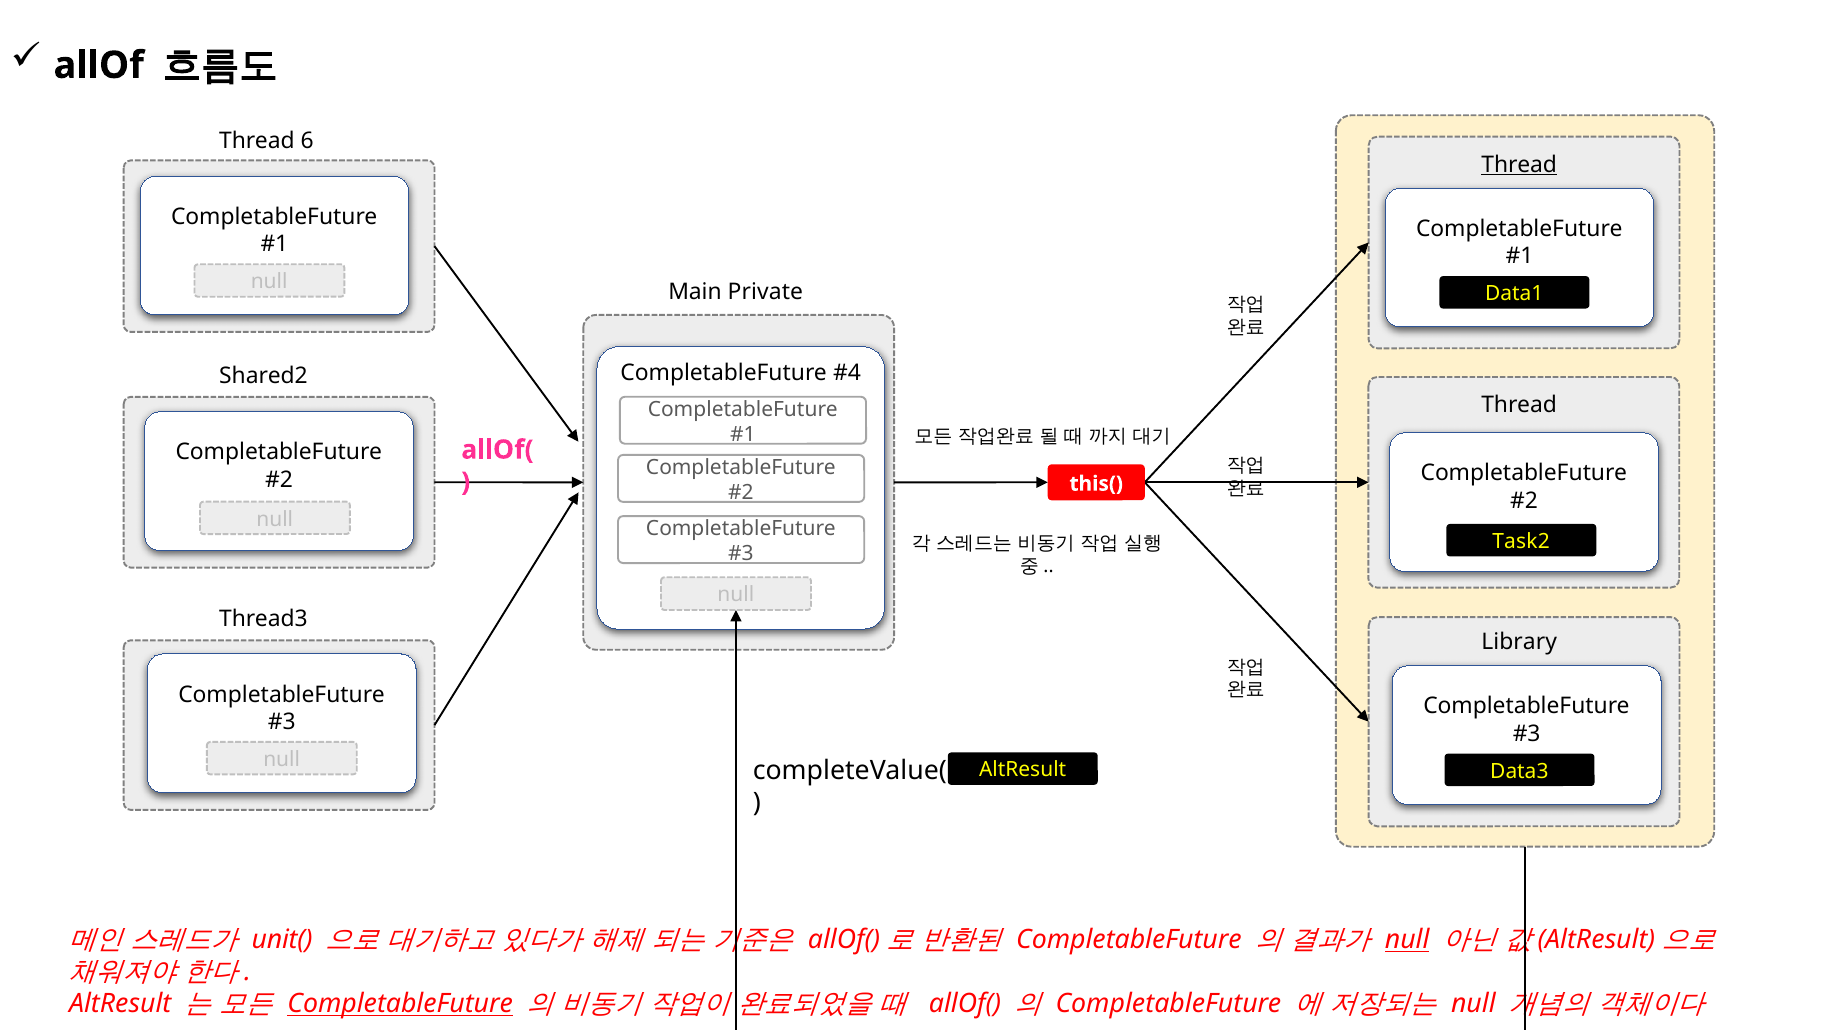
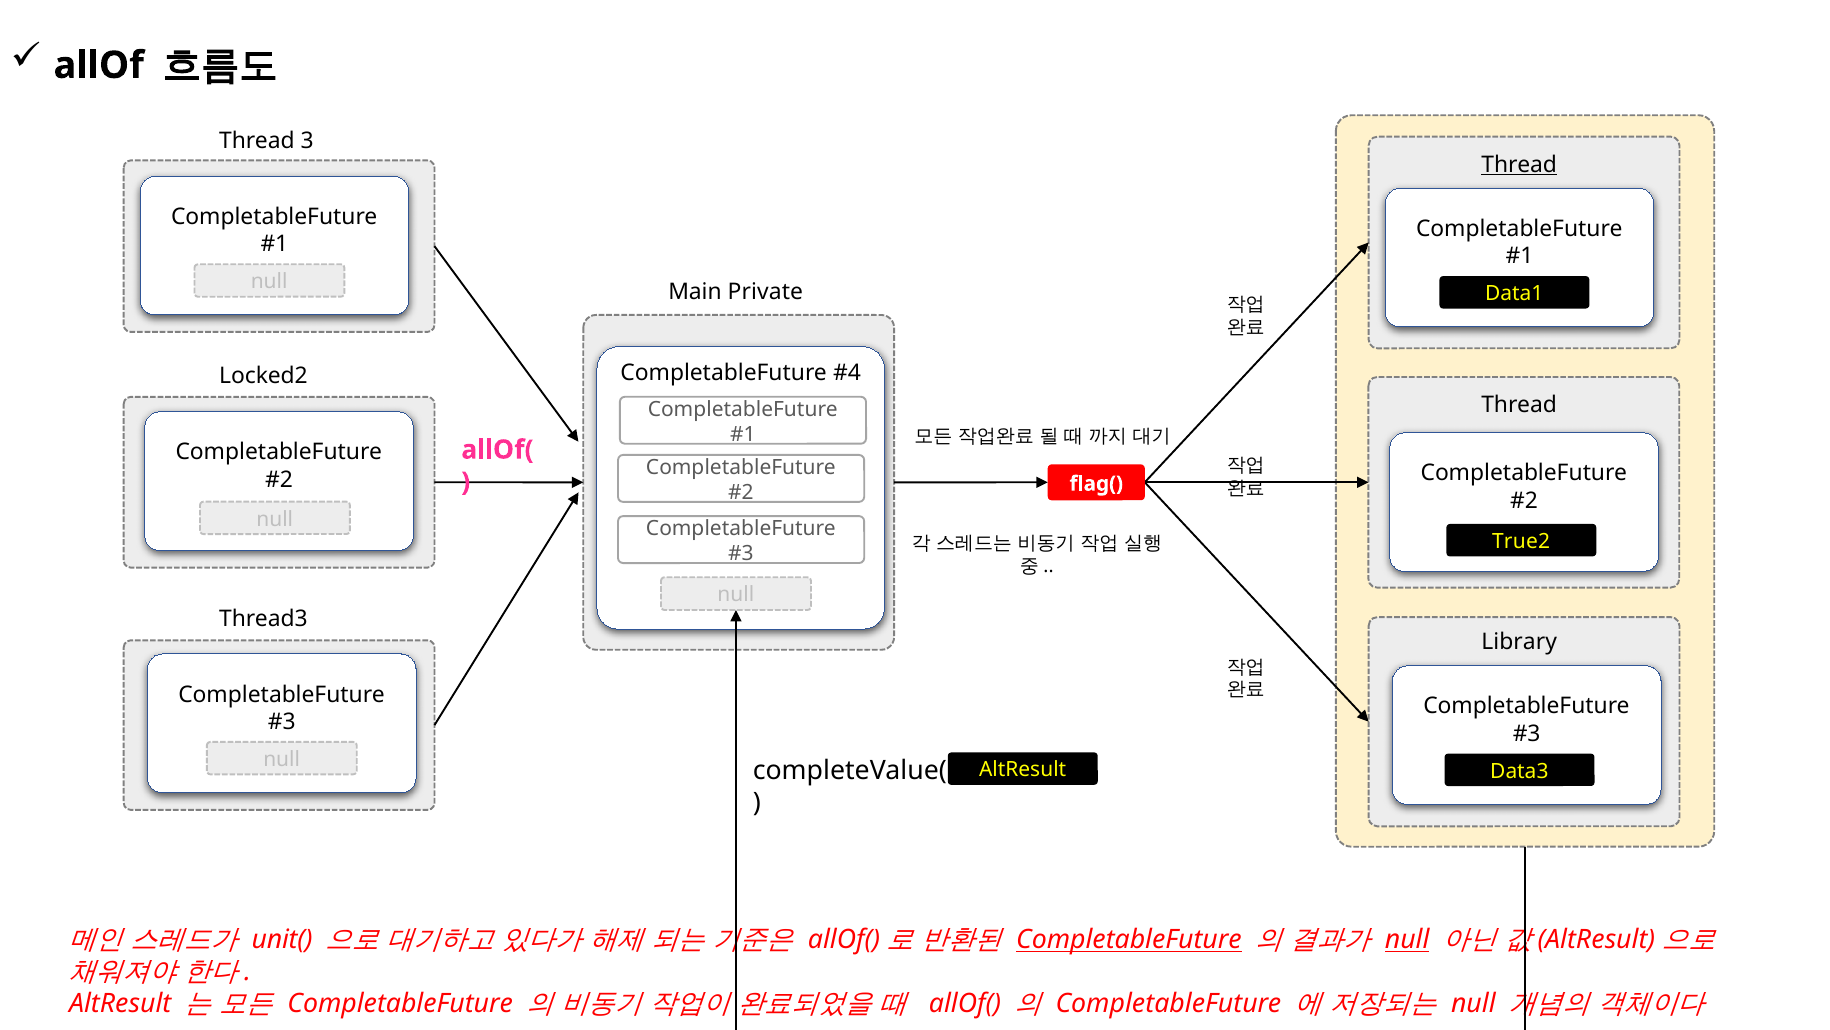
6: 6 -> 3
Shared2: Shared2 -> Locked2
this(: this( -> flag(
Task2: Task2 -> True2
CompletableFuture at (1129, 939) underline: none -> present
CompletableFuture at (400, 1003) underline: present -> none
